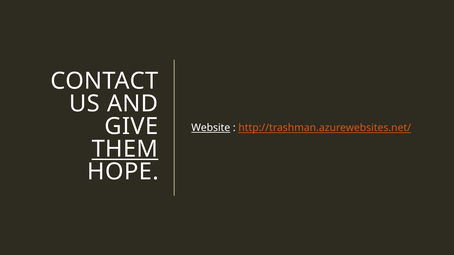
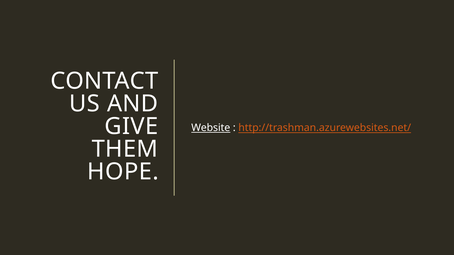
THEM underline: present -> none
